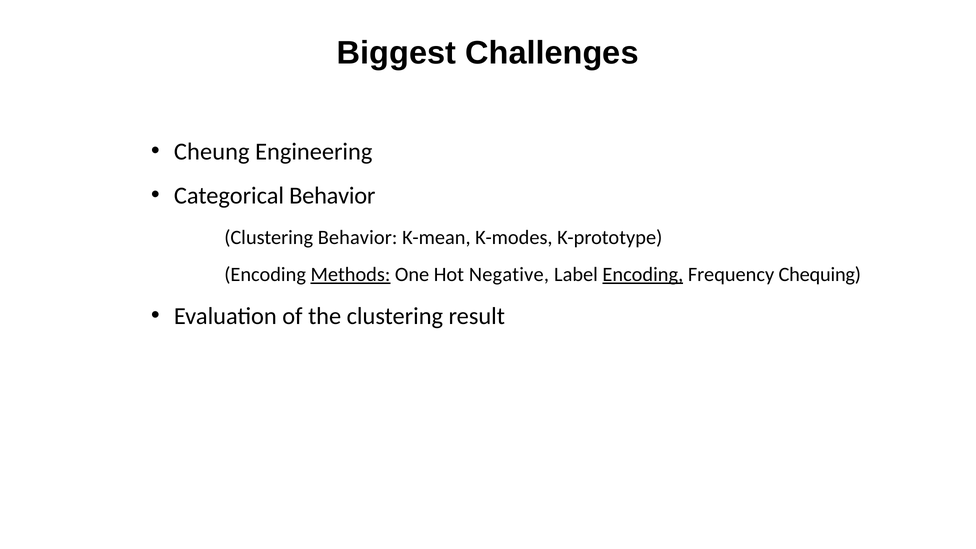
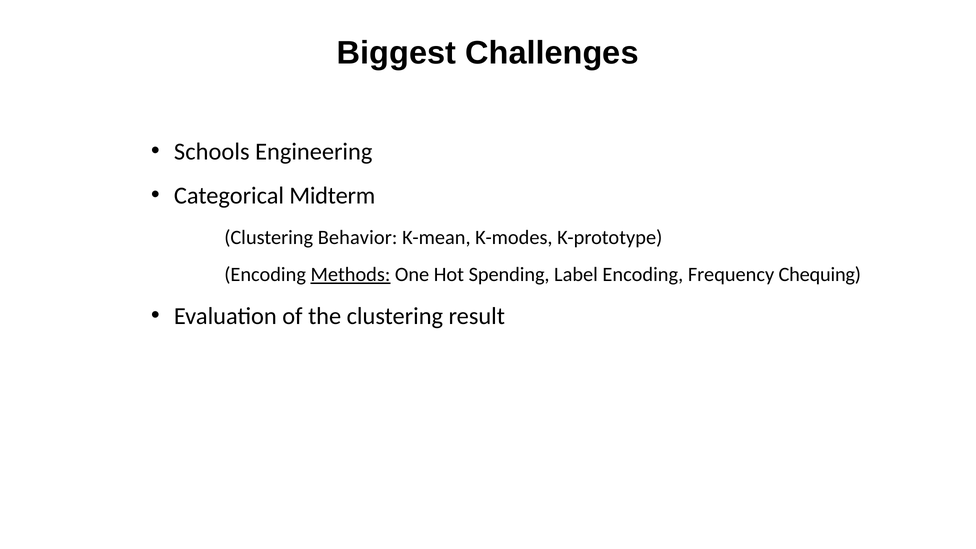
Cheung: Cheung -> Schools
Categorical Behavior: Behavior -> Midterm
Negative: Negative -> Spending
Encoding at (643, 274) underline: present -> none
